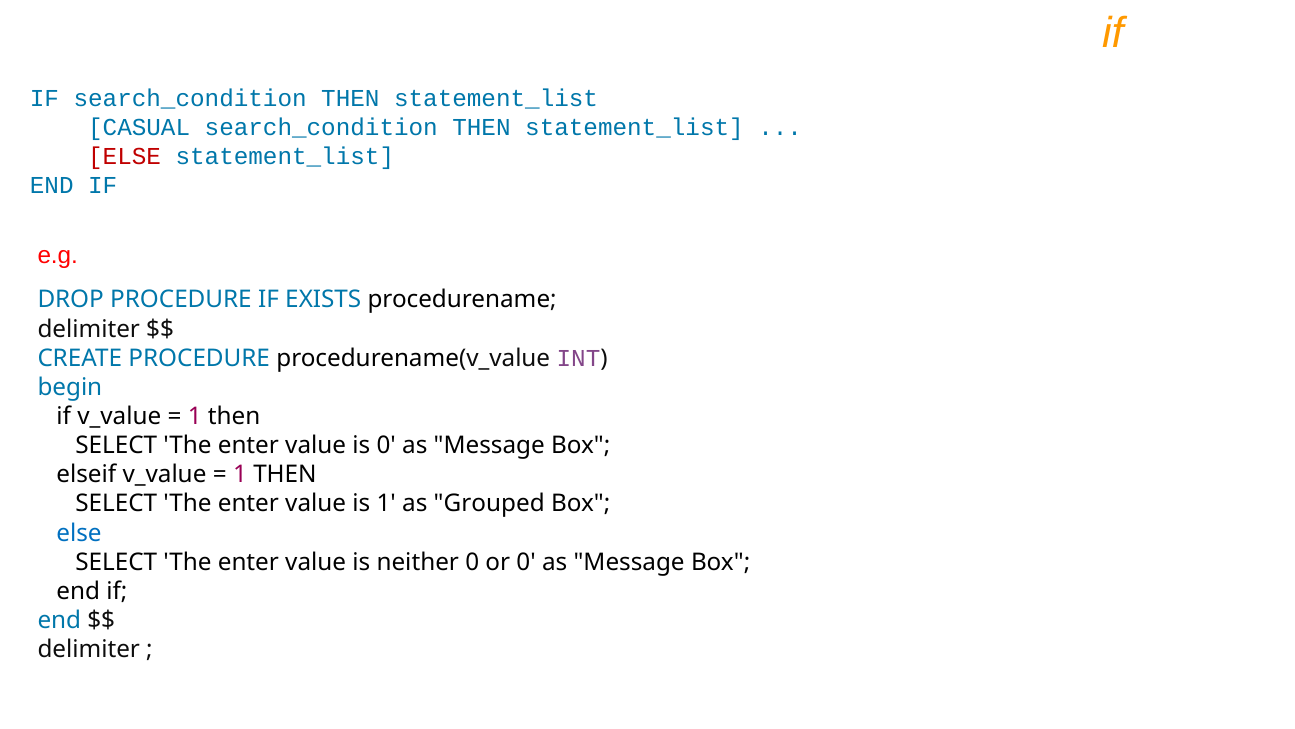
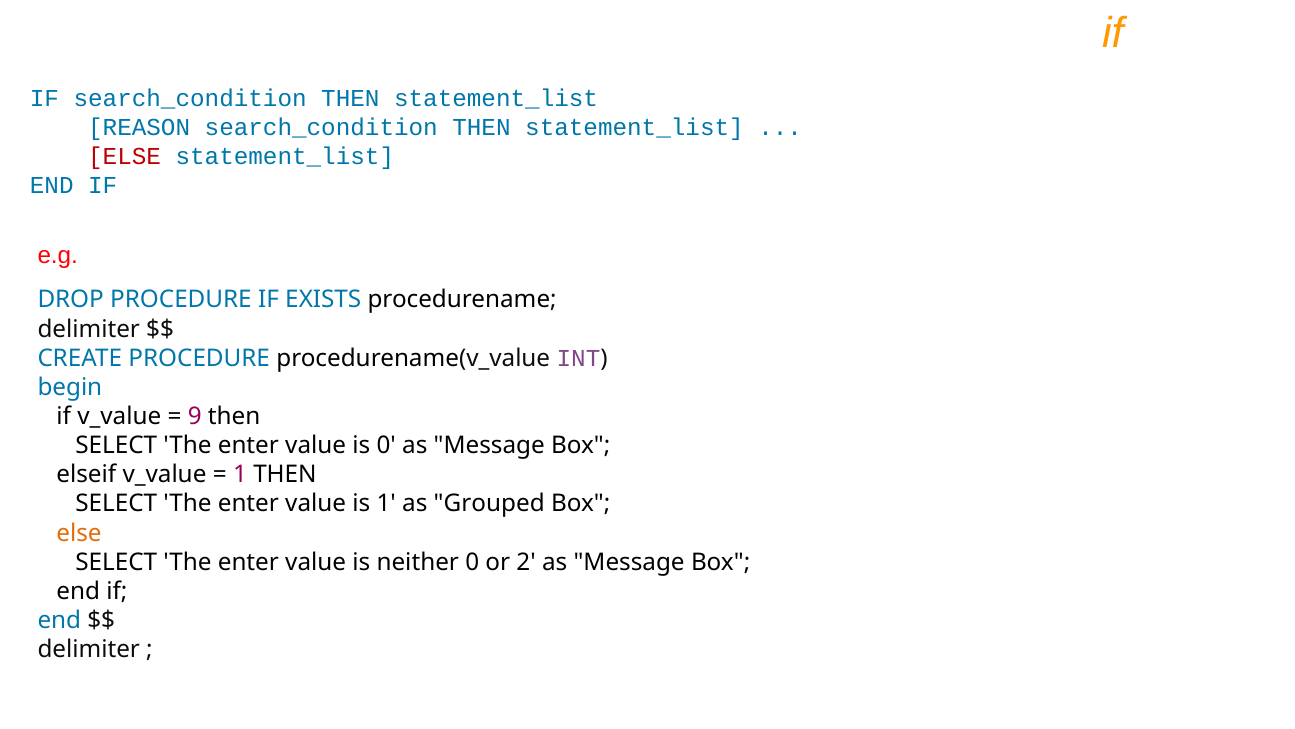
CASUAL: CASUAL -> REASON
1 at (195, 416): 1 -> 9
else at (79, 533) colour: blue -> orange
or 0: 0 -> 2
